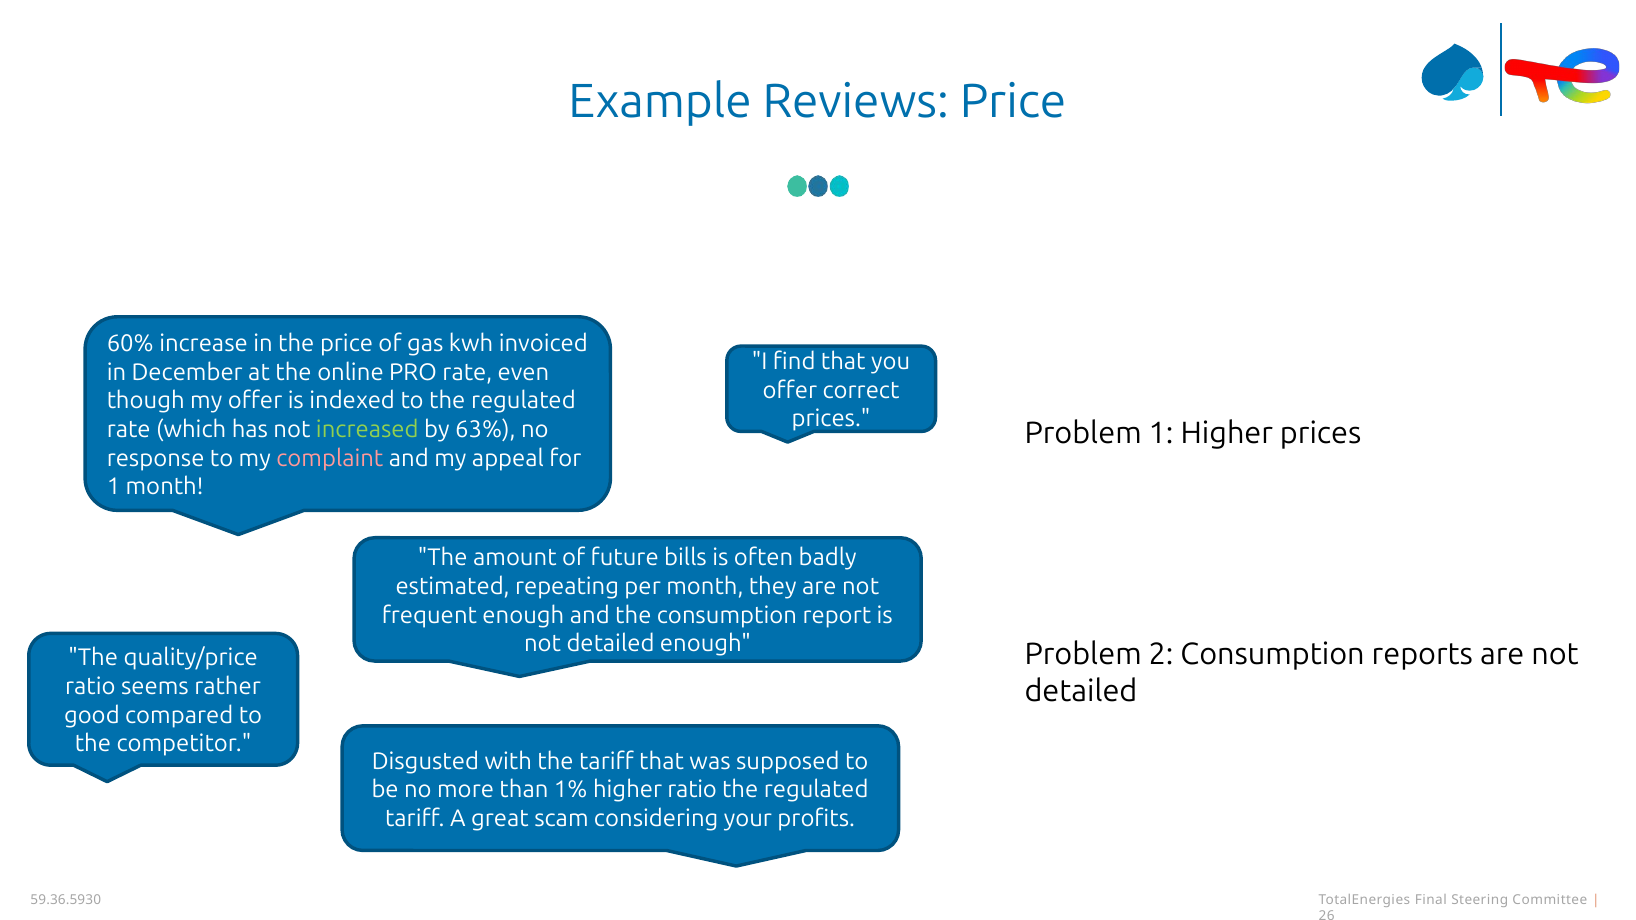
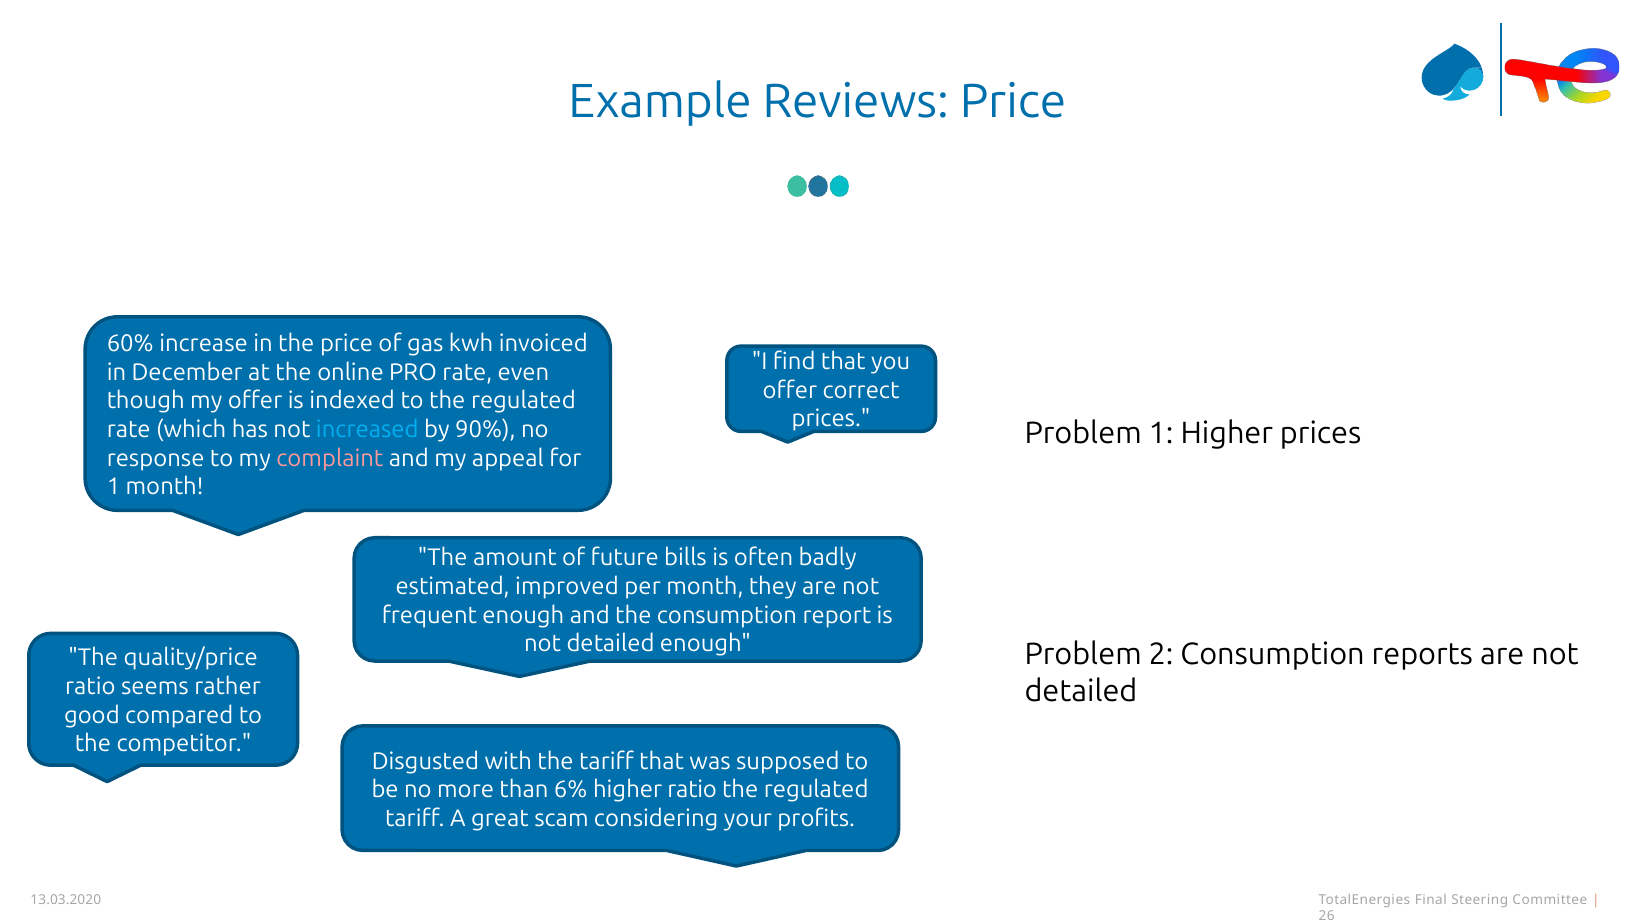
increased colour: light green -> light blue
63%: 63% -> 90%
repeating: repeating -> improved
1%: 1% -> 6%
59.36.5930: 59.36.5930 -> 13.03.2020
